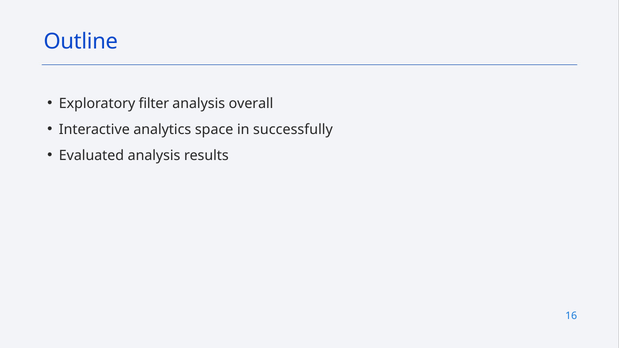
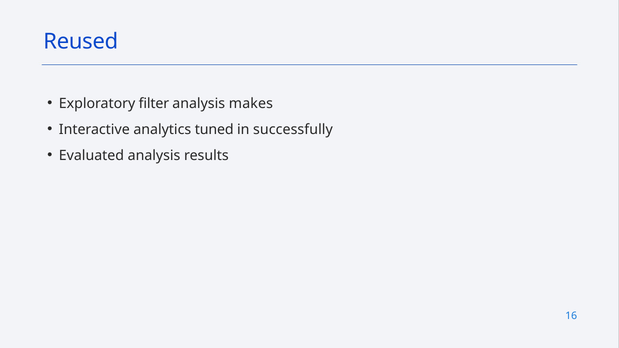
Outline: Outline -> Reused
overall: overall -> makes
space: space -> tuned
